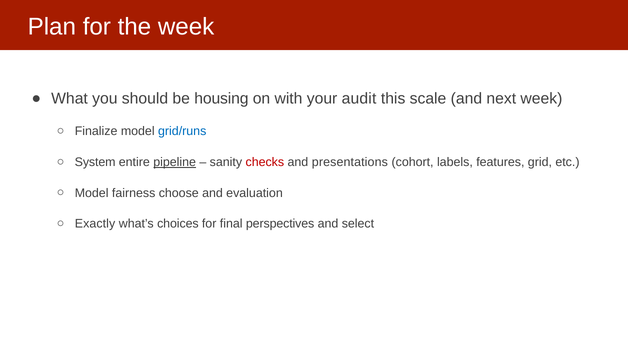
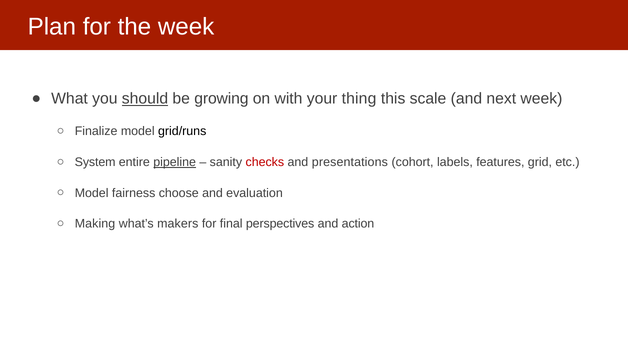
should underline: none -> present
housing: housing -> growing
audit: audit -> thing
grid/runs colour: blue -> black
Exactly: Exactly -> Making
choices: choices -> makers
select: select -> action
